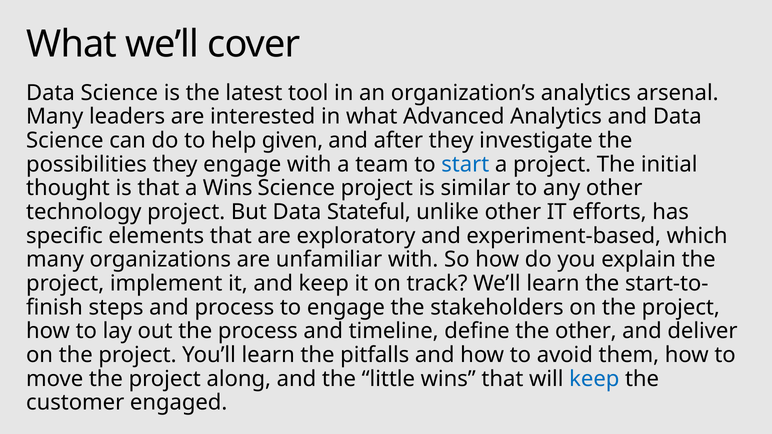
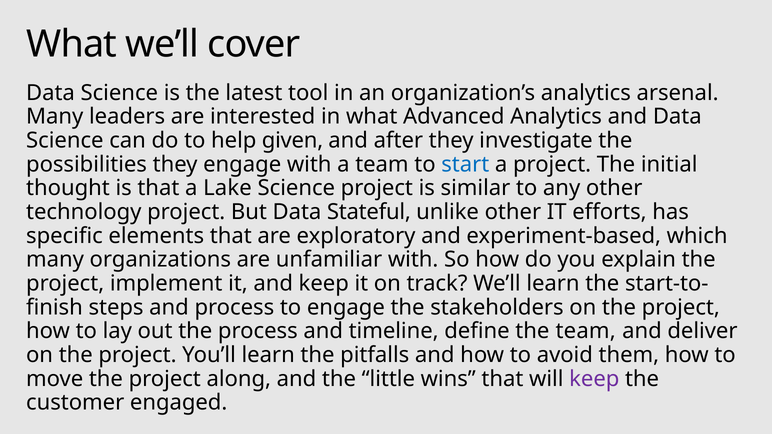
a Wins: Wins -> Lake
the other: other -> team
keep at (594, 379) colour: blue -> purple
